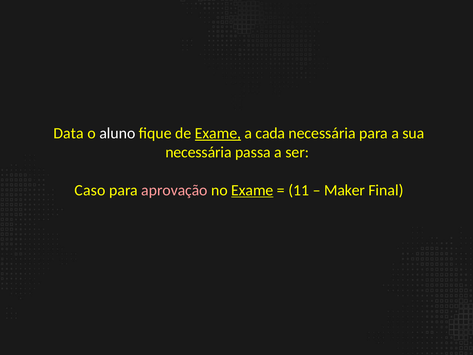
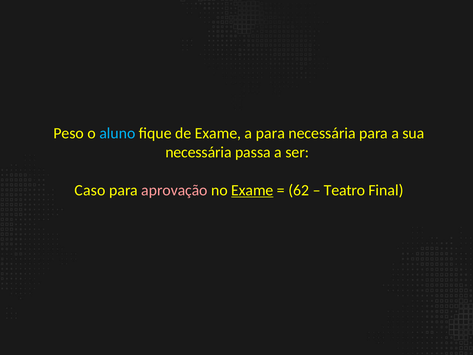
Data: Data -> Peso
aluno colour: white -> light blue
Exame at (218, 133) underline: present -> none
a cada: cada -> para
11: 11 -> 62
Maker: Maker -> Teatro
